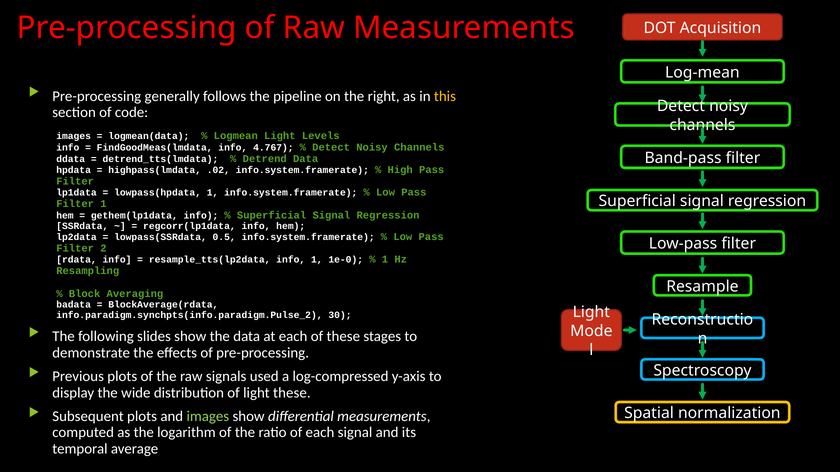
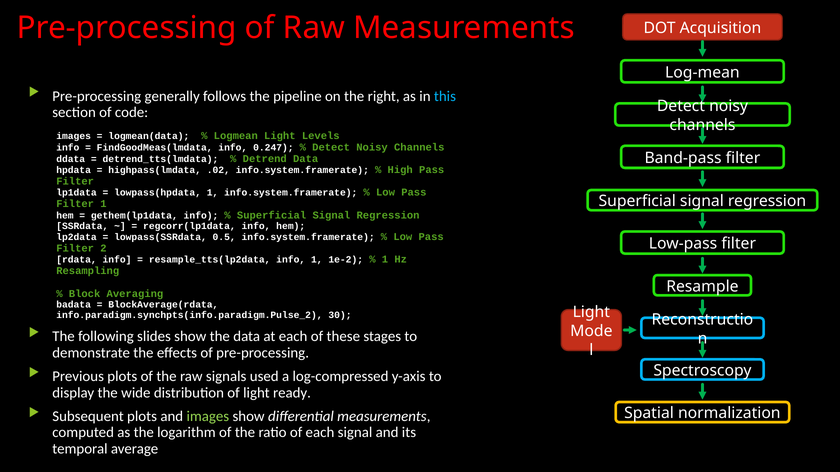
this colour: yellow -> light blue
4.767: 4.767 -> 0.247
1e-0: 1e-0 -> 1e-2
light these: these -> ready
